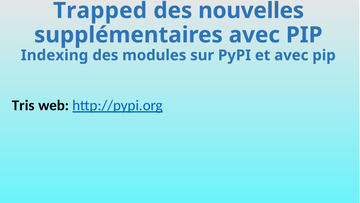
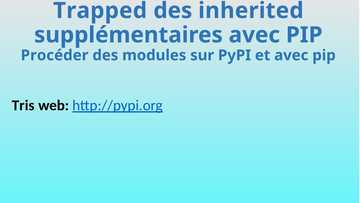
nouvelles: nouvelles -> inherited
Indexing: Indexing -> Procéder
